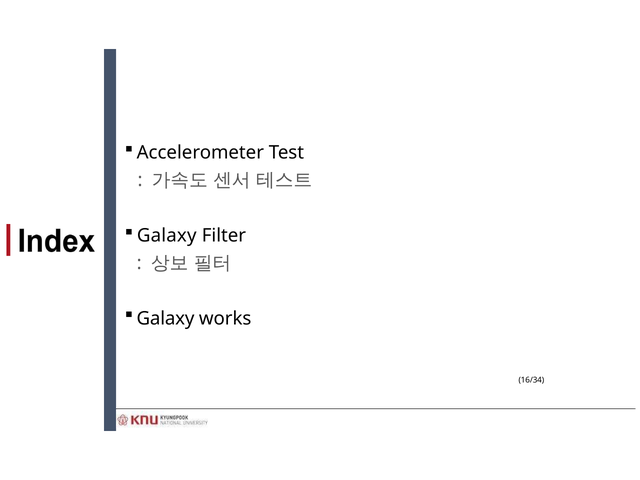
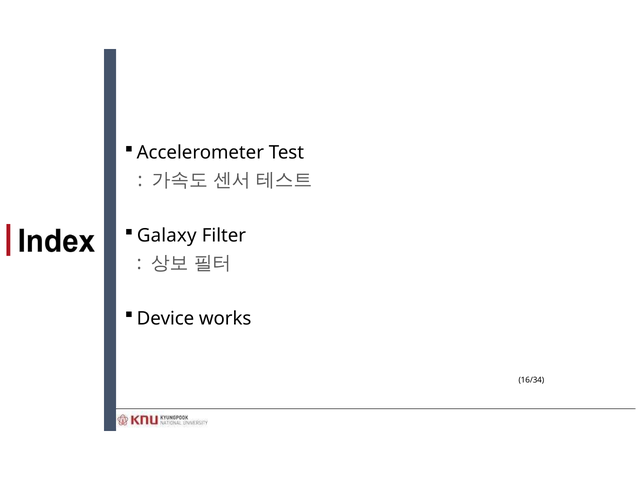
Galaxy at (166, 318): Galaxy -> Device
